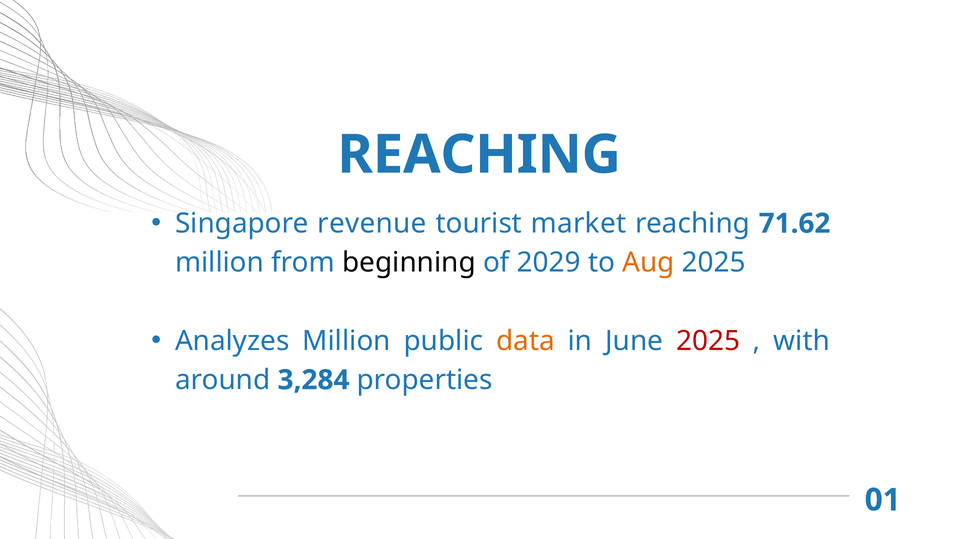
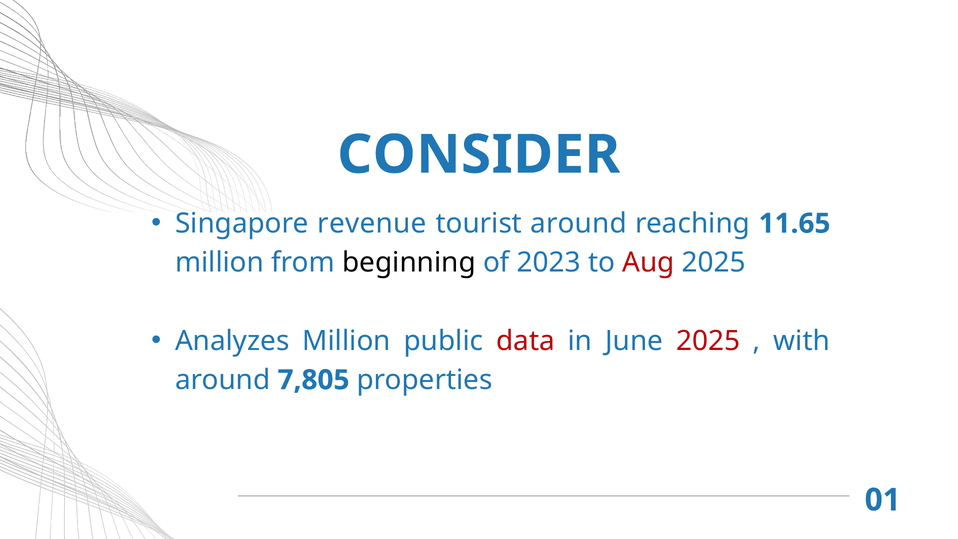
REACHING at (479, 155): REACHING -> CONSIDER
tourist market: market -> around
71.62: 71.62 -> 11.65
2029: 2029 -> 2023
Aug colour: orange -> red
data colour: orange -> red
3,284: 3,284 -> 7,805
